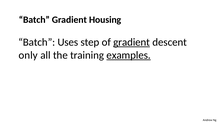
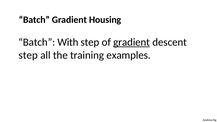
Uses: Uses -> With
only at (28, 55): only -> step
examples underline: present -> none
